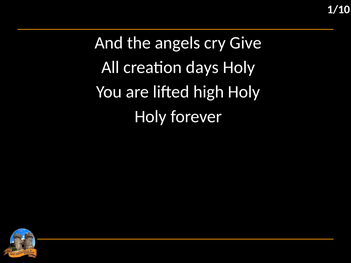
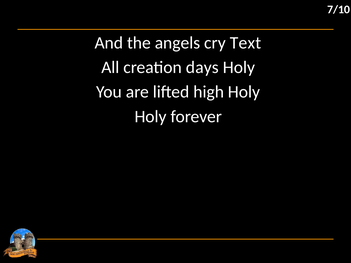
1/10: 1/10 -> 7/10
Give: Give -> Text
